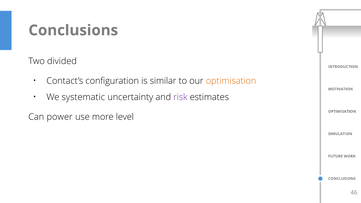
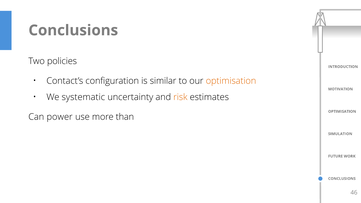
divided: divided -> policies
risk colour: purple -> orange
level: level -> than
